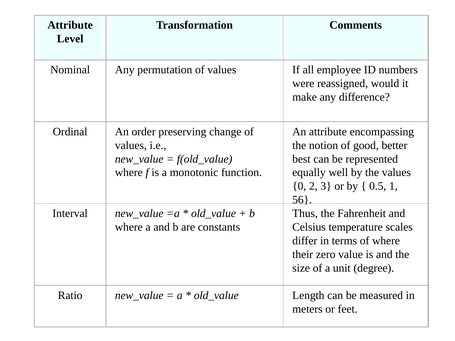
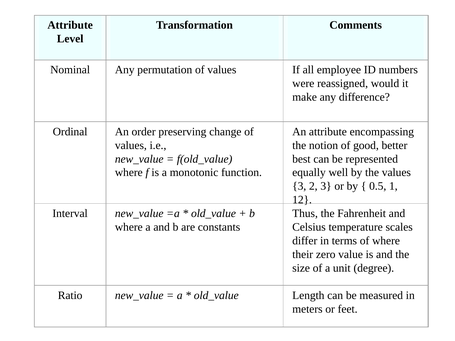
0 at (299, 186): 0 -> 3
56: 56 -> 12
